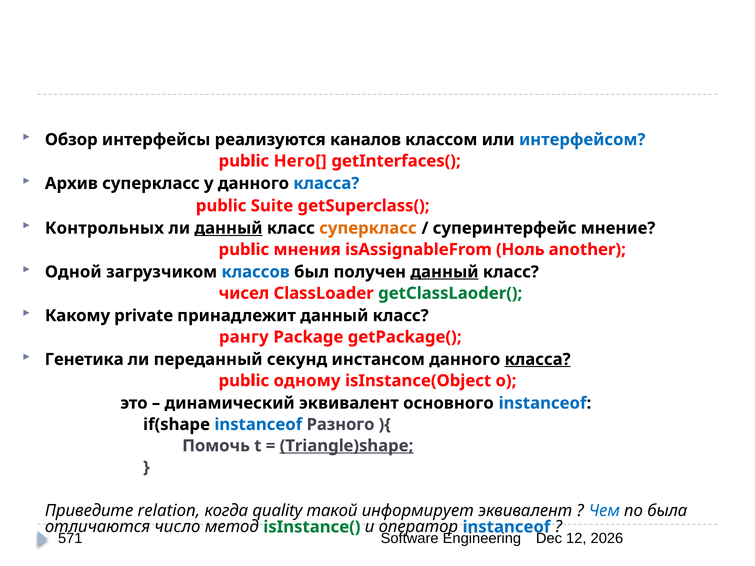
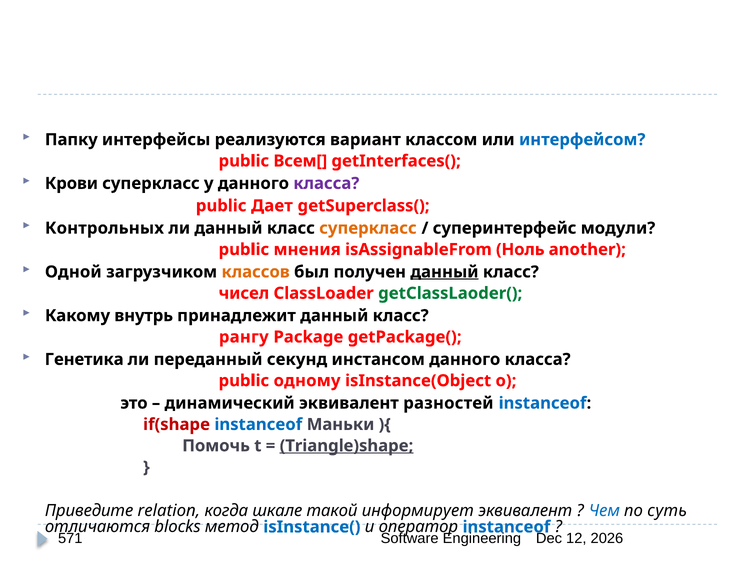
Обзор: Обзор -> Папку
каналов: каналов -> вариант
Него[: Него[ -> Всем[
Архив: Архив -> Крови
класса at (326, 183) colour: blue -> purple
Suite: Suite -> Дает
данный at (228, 228) underline: present -> none
мнение: мнение -> модули
классов colour: blue -> orange
private: private -> внутрь
класса at (538, 360) underline: present -> none
основного: основного -> разностей
if(shape colour: black -> red
Разного: Разного -> Маньки
quality: quality -> шкале
была: была -> суть
число: число -> blocks
isInstance( colour: green -> blue
